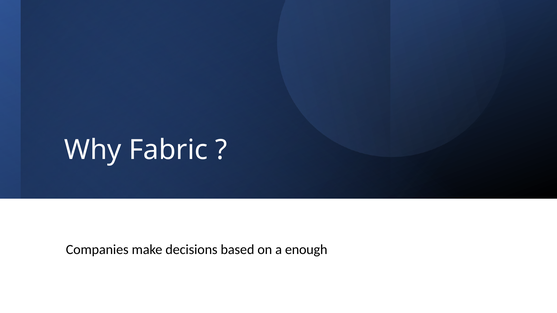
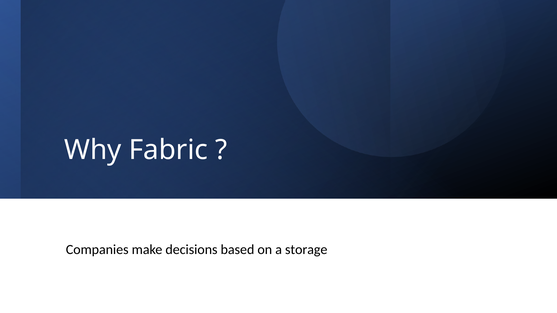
enough: enough -> storage
